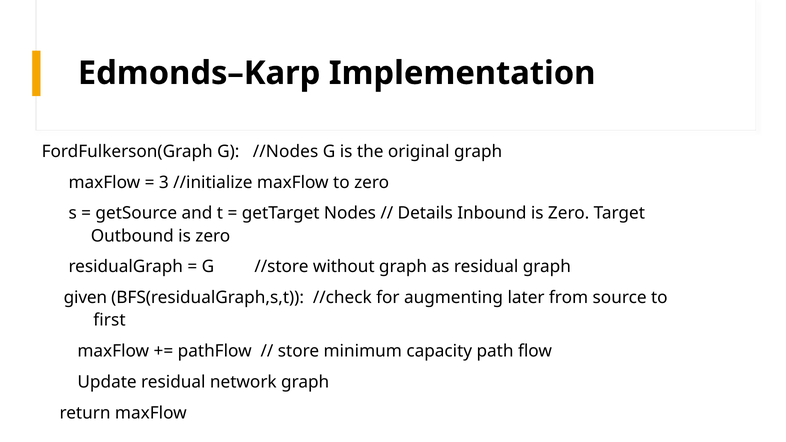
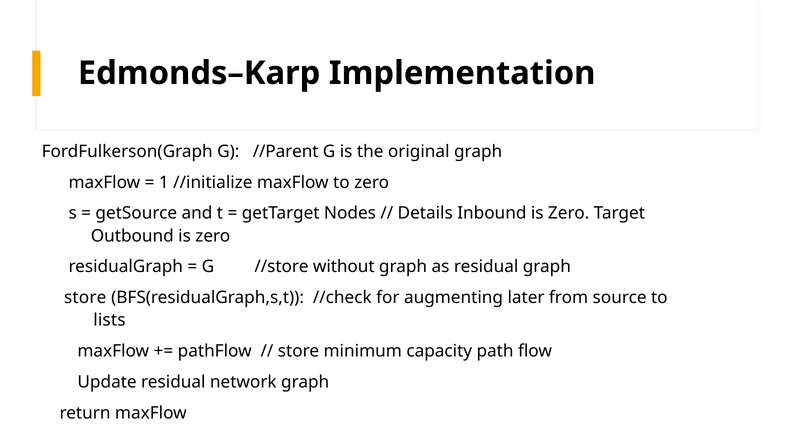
//Nodes: //Nodes -> //Parent
3: 3 -> 1
given at (85, 298): given -> store
first: first -> lists
